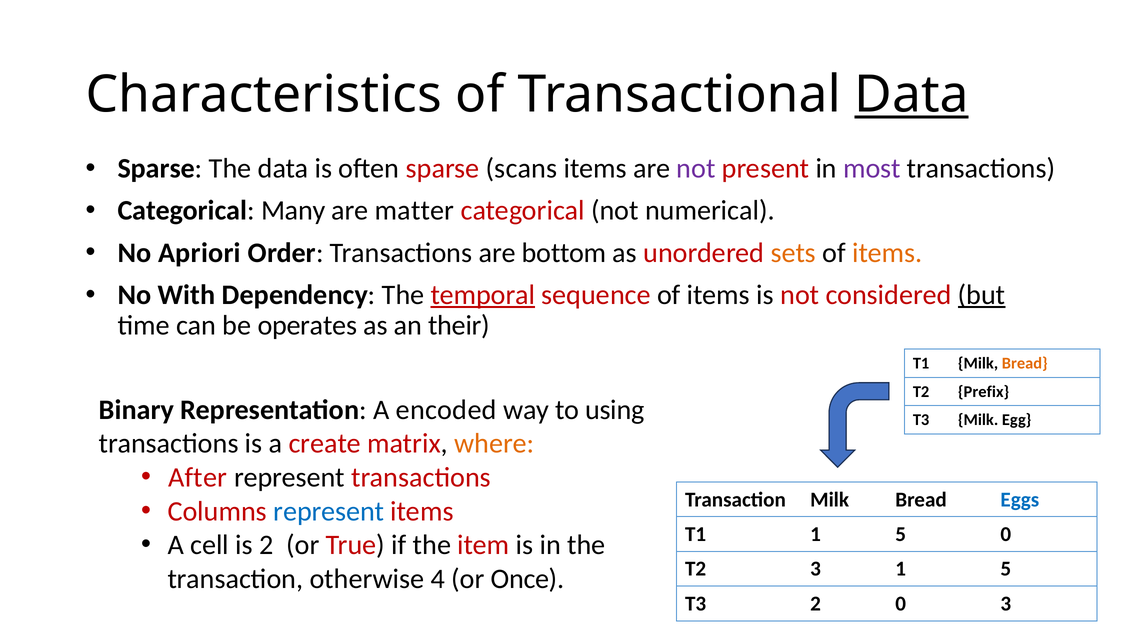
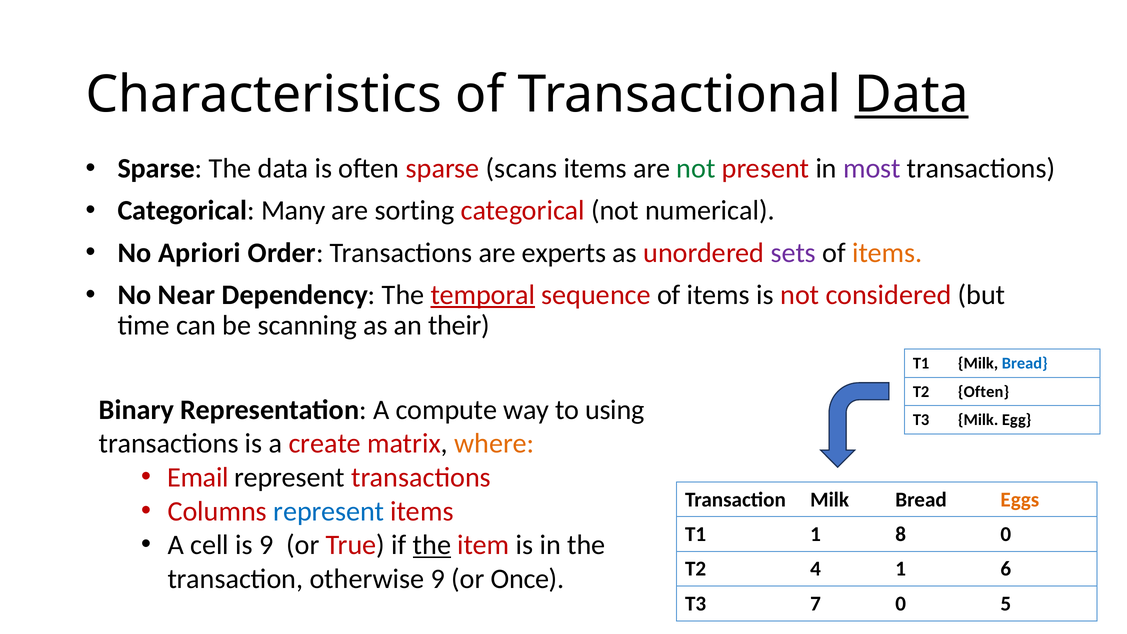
not at (696, 168) colour: purple -> green
matter: matter -> sorting
bottom: bottom -> experts
sets colour: orange -> purple
With: With -> Near
but underline: present -> none
operates: operates -> scanning
Bread at (1025, 363) colour: orange -> blue
T2 Prefix: Prefix -> Often
encoded: encoded -> compute
After: After -> Email
Eggs colour: blue -> orange
T1 1 5: 5 -> 8
is 2: 2 -> 9
the at (432, 545) underline: none -> present
T2 3: 3 -> 4
5 at (1006, 569): 5 -> 6
otherwise 4: 4 -> 9
T3 2: 2 -> 7
0 3: 3 -> 5
